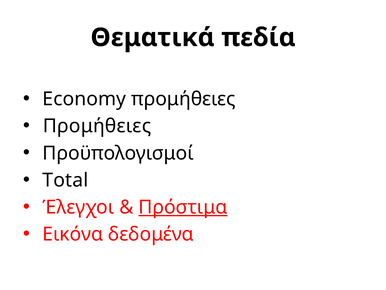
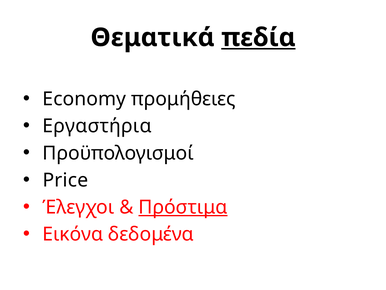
πεδία underline: none -> present
Προμήθειες at (97, 126): Προμήθειες -> Εργαστήρια
Total: Total -> Price
